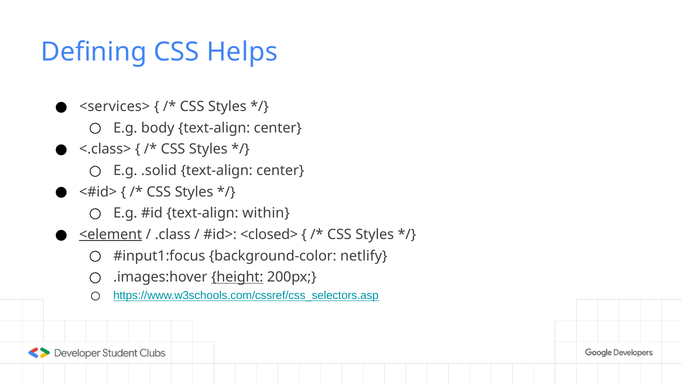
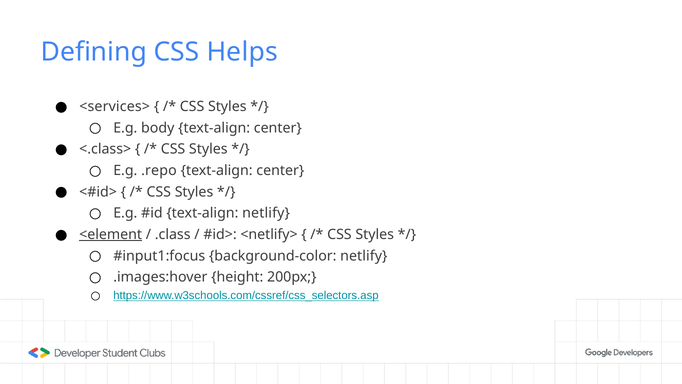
.solid: .solid -> .repo
text-align within: within -> netlify
<closed>: <closed> -> <netlify>
height underline: present -> none
